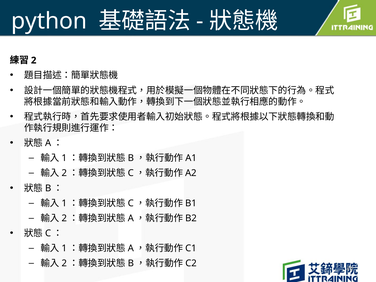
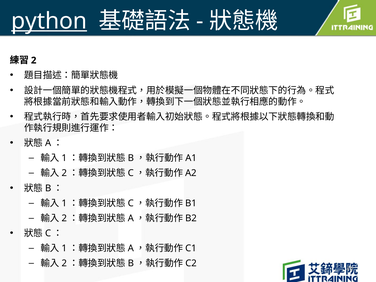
python underline: none -> present
